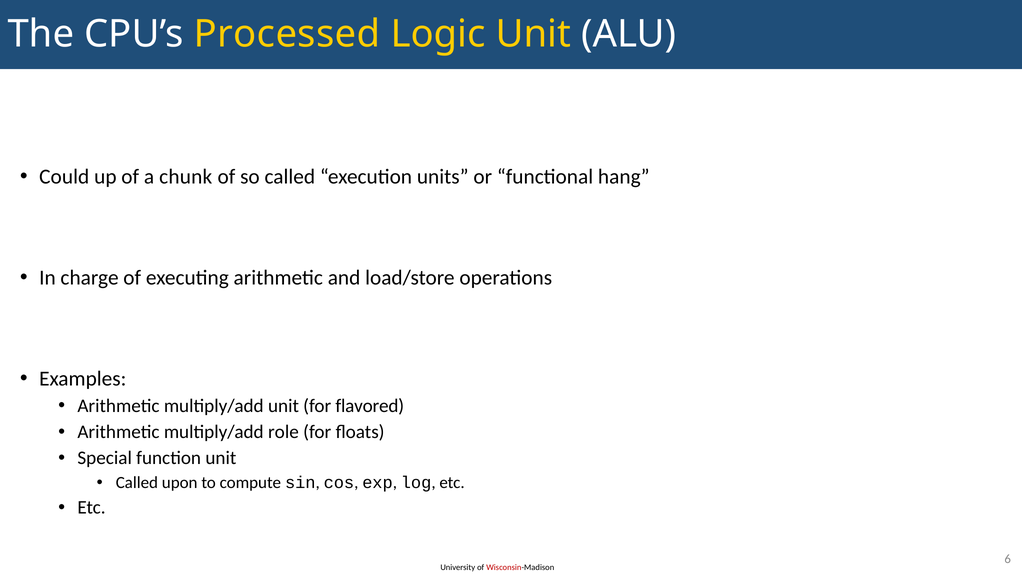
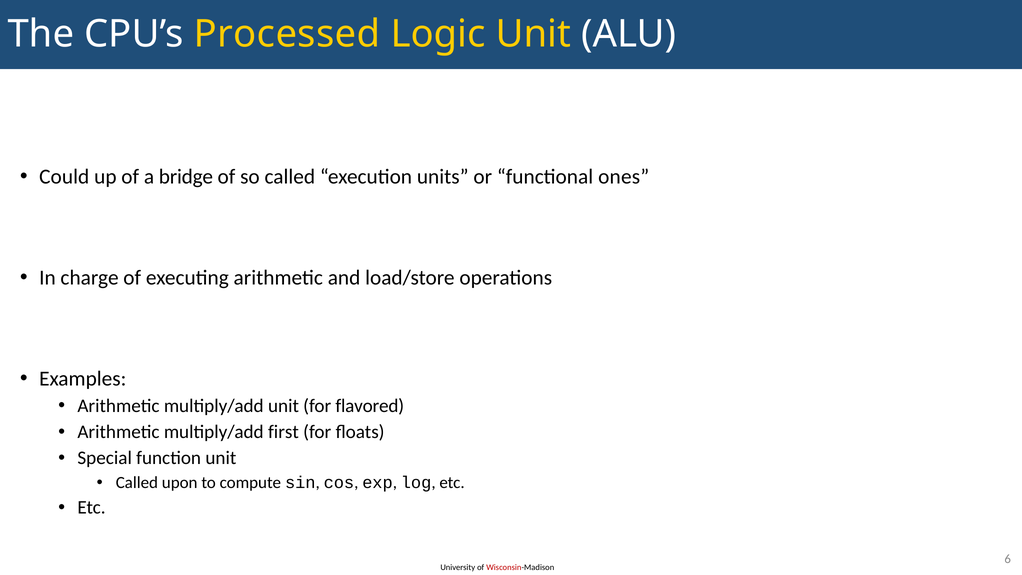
chunk: chunk -> bridge
hang: hang -> ones
role: role -> first
